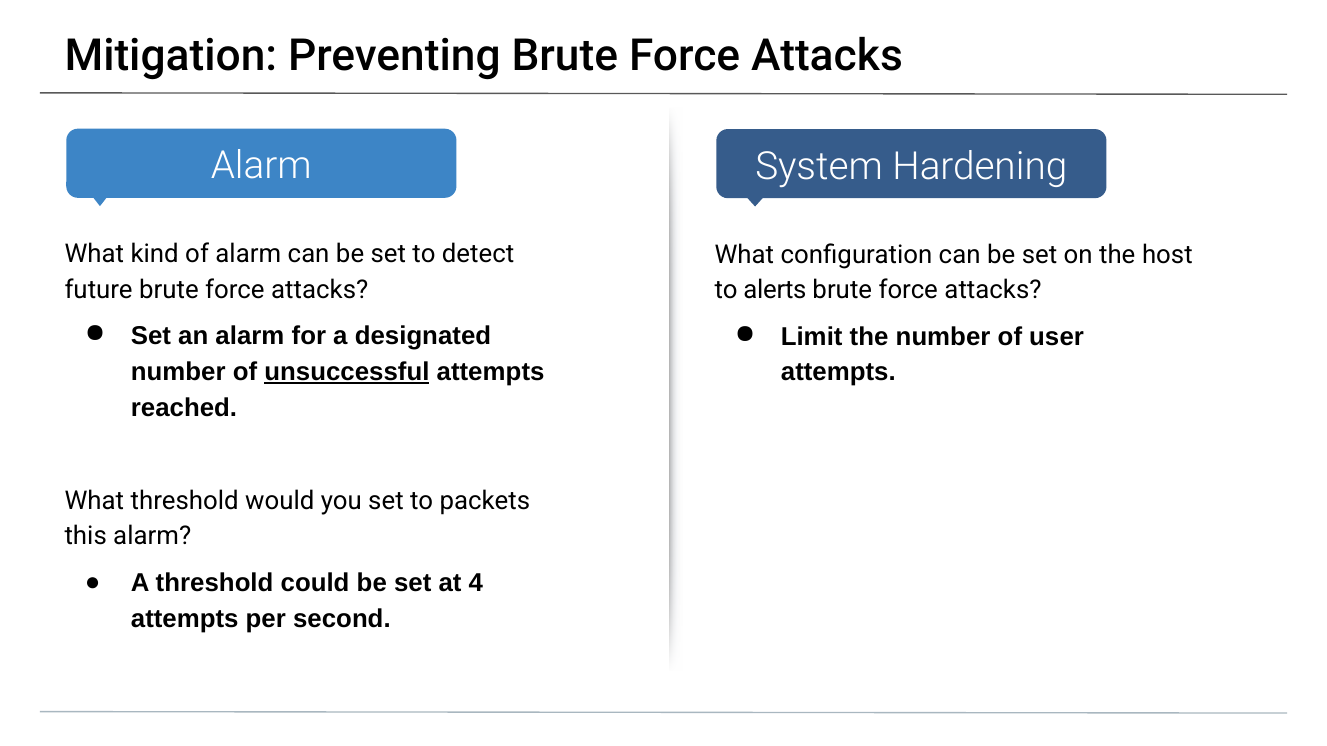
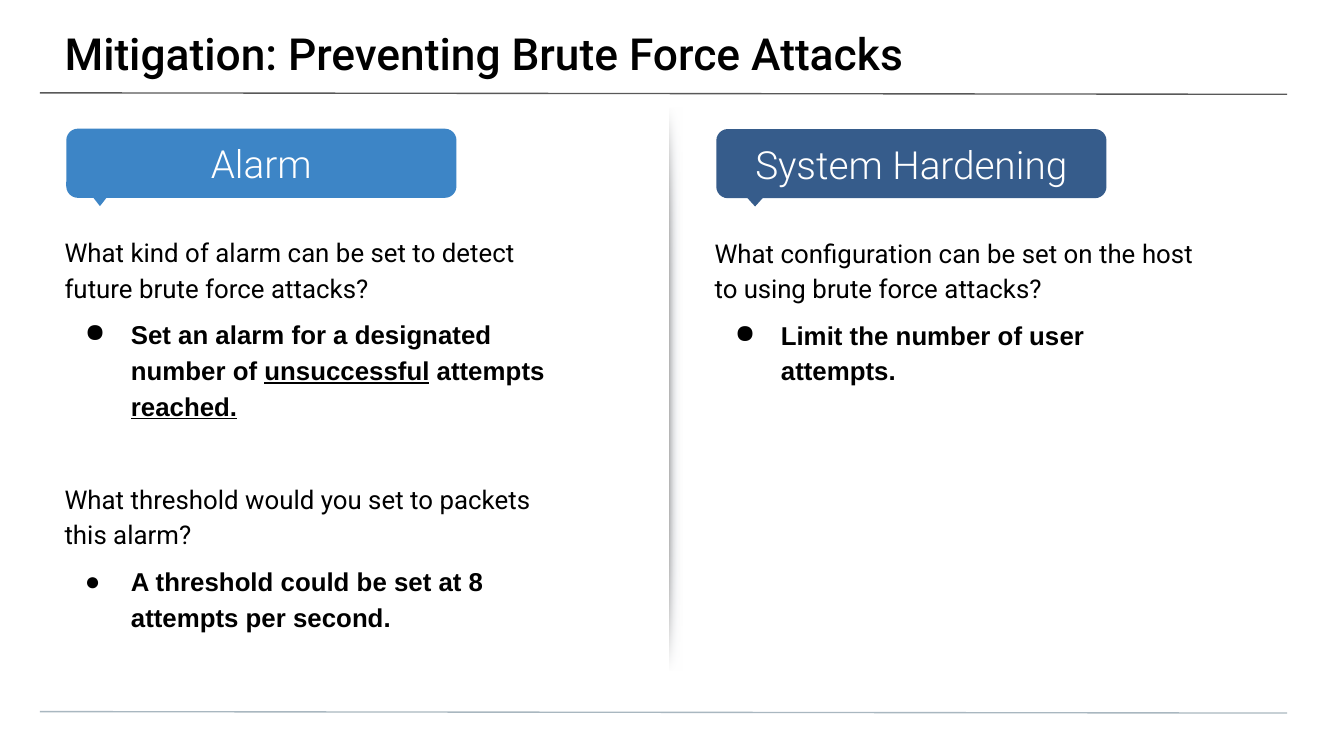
alerts: alerts -> using
reached underline: none -> present
4: 4 -> 8
